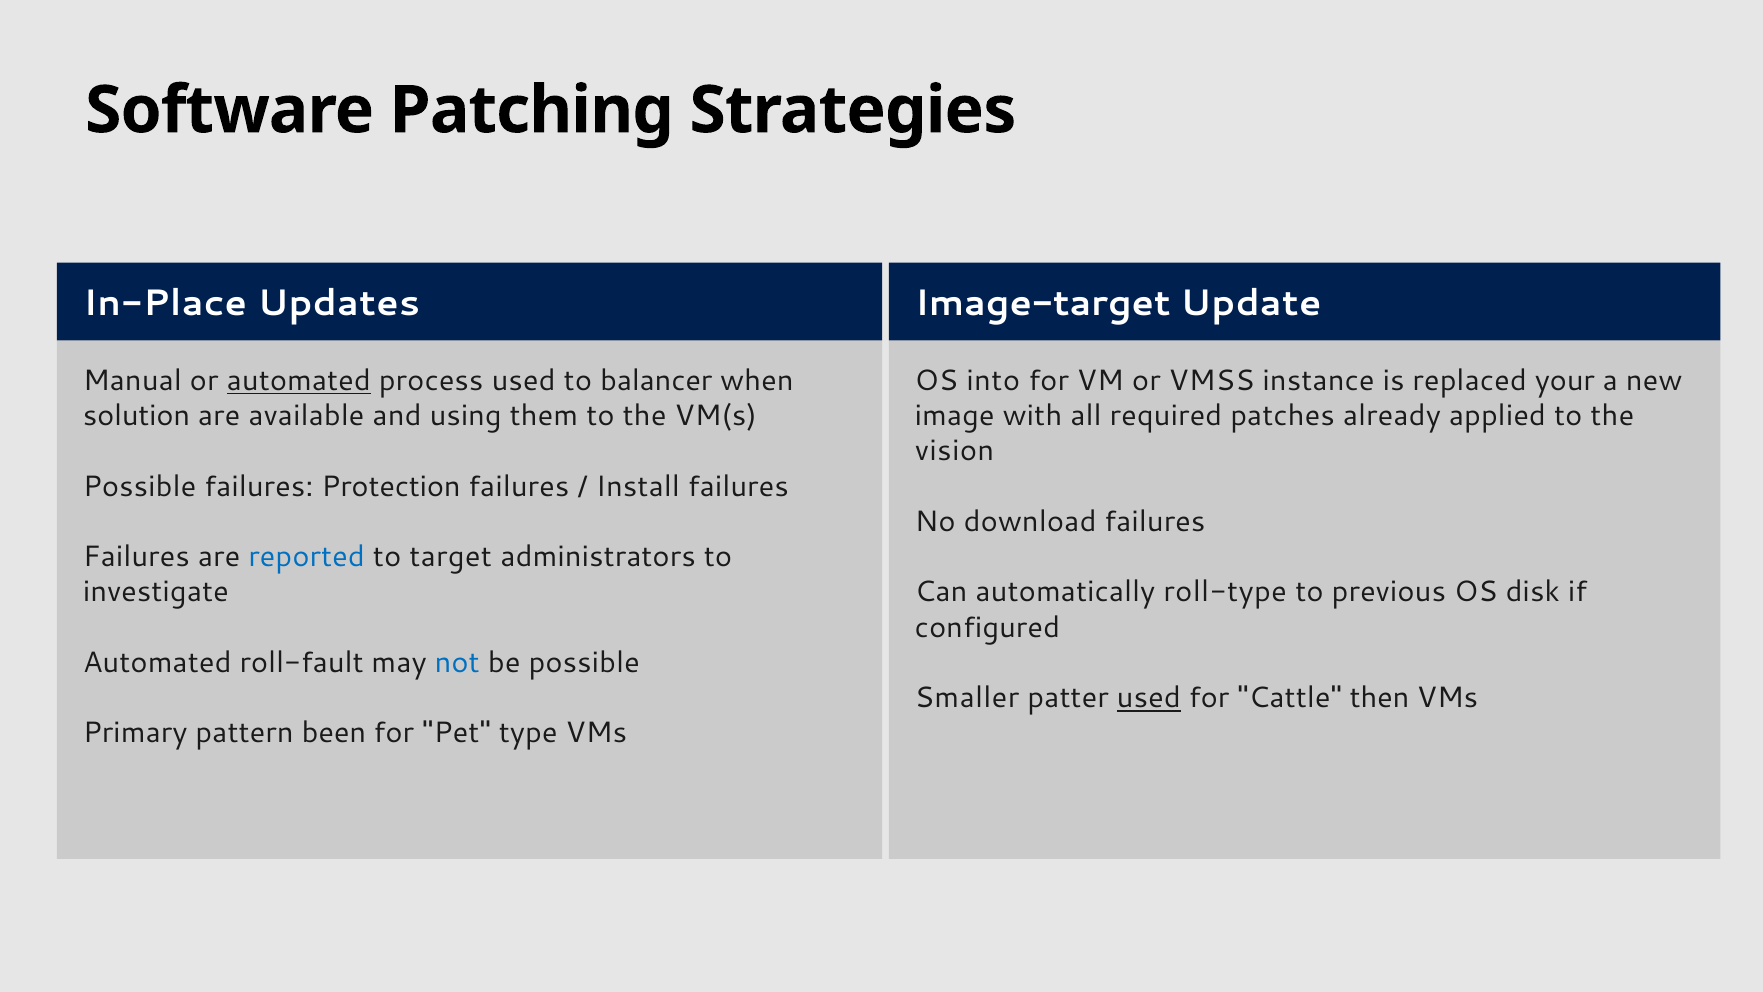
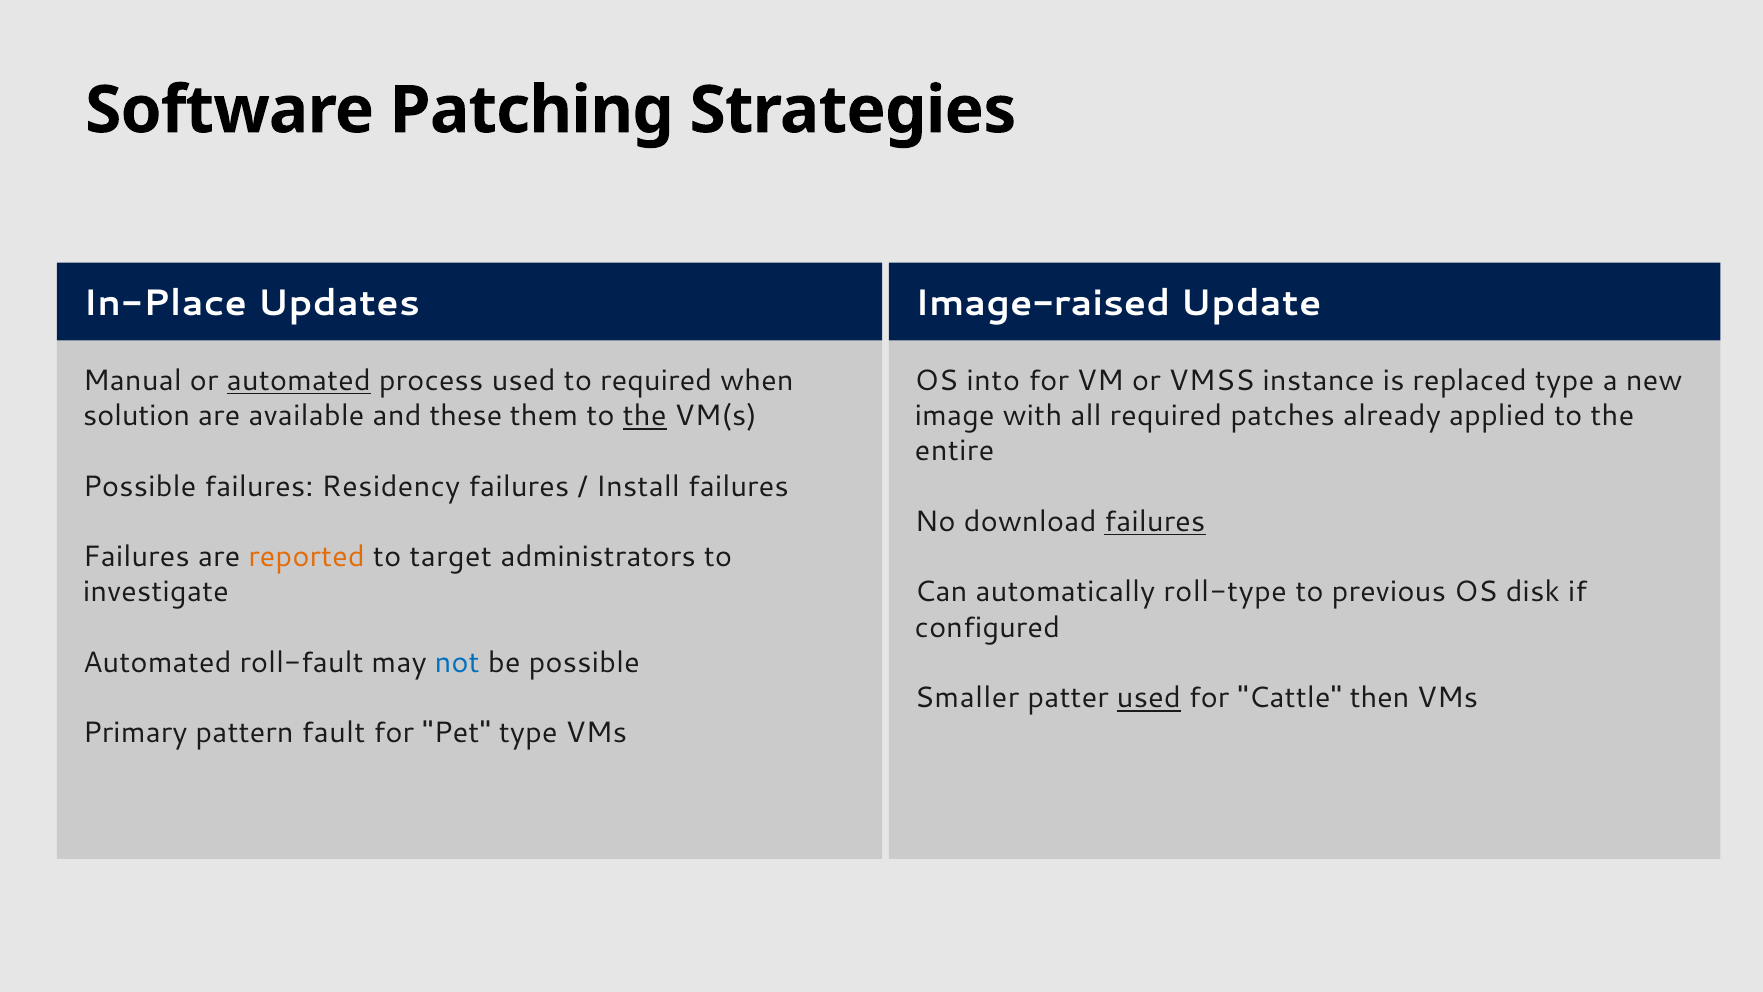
Image-target: Image-target -> Image-raised
to balancer: balancer -> required
replaced your: your -> type
using: using -> these
the at (645, 416) underline: none -> present
vision: vision -> entire
Protection: Protection -> Residency
failures at (1155, 522) underline: none -> present
reported colour: blue -> orange
been: been -> fault
